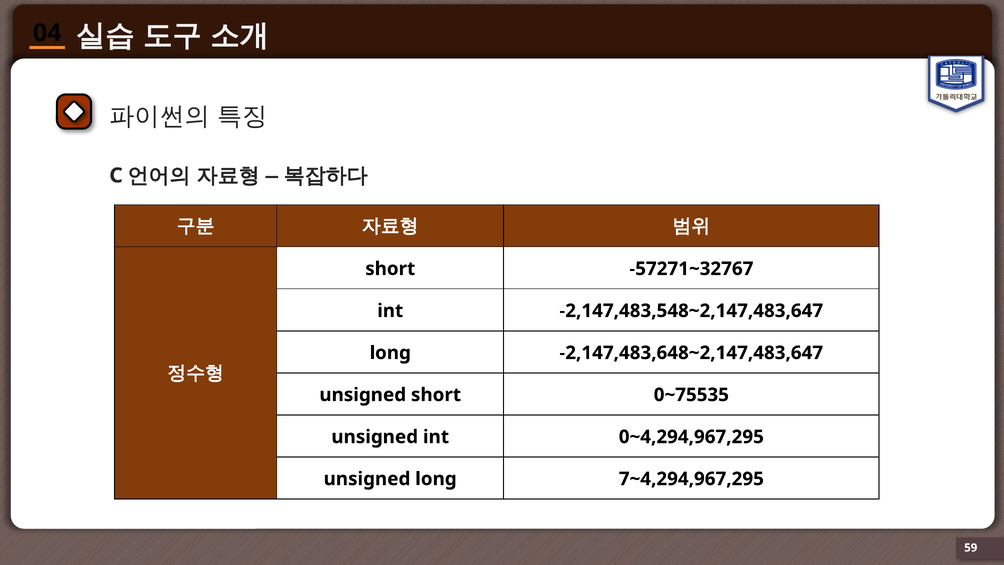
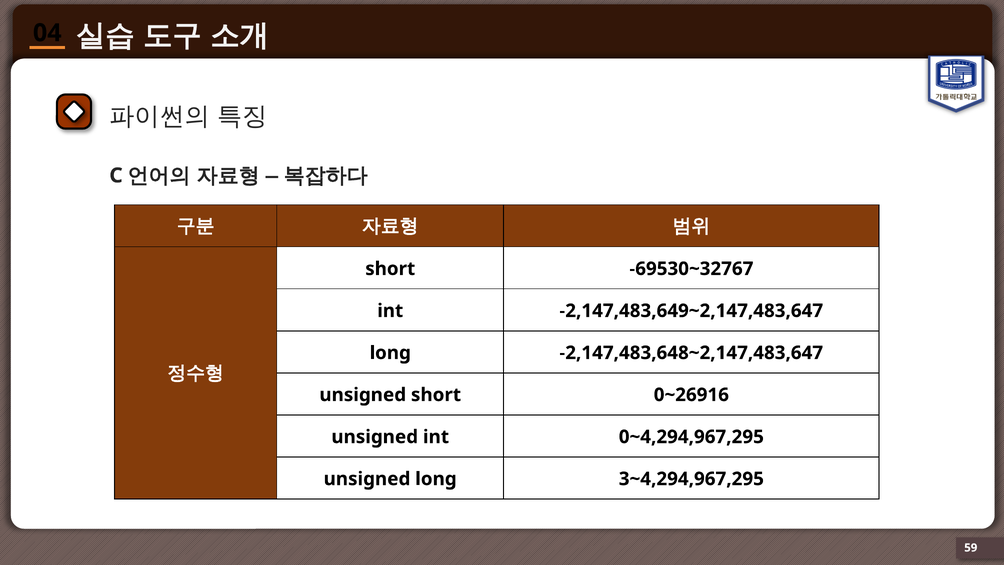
-57271~32767: -57271~32767 -> -69530~32767
-2,147,483,548~2,147,483,647: -2,147,483,548~2,147,483,647 -> -2,147,483,649~2,147,483,647
0~75535: 0~75535 -> 0~26916
7~4,294,967,295: 7~4,294,967,295 -> 3~4,294,967,295
